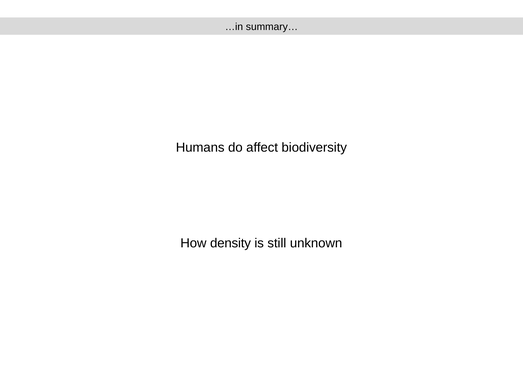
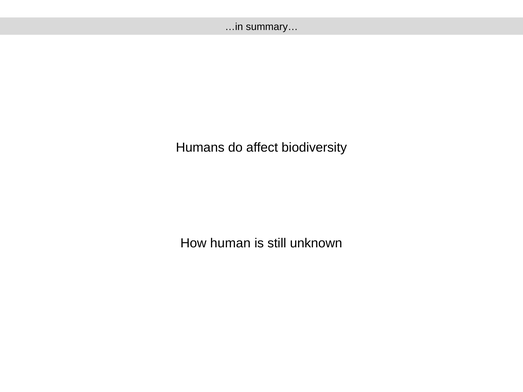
density: density -> human
